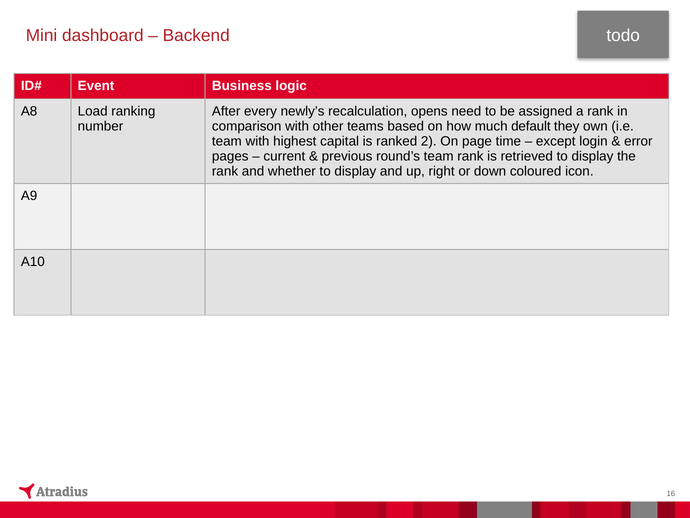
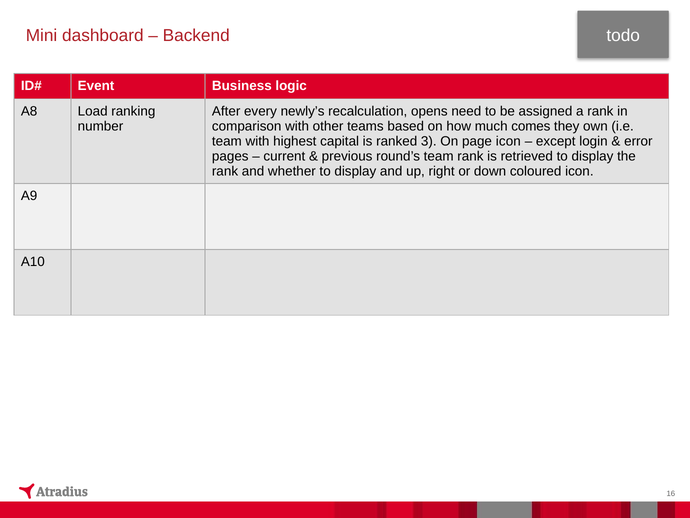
default: default -> comes
2: 2 -> 3
page time: time -> icon
